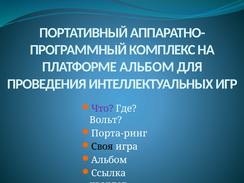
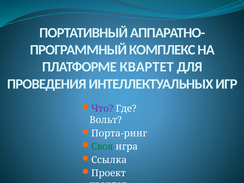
ПЛАТФОРМЕ АЛЬБОМ: АЛЬБОМ -> КВАРТЕТ
Своя colour: black -> green
Альбом at (109, 160): Альбом -> Ссылка
Ссылка: Ссылка -> Проект
